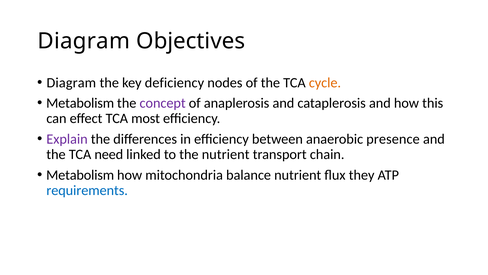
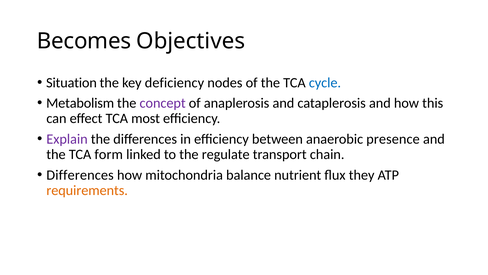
Diagram at (84, 41): Diagram -> Becomes
Diagram at (71, 83): Diagram -> Situation
cycle colour: orange -> blue
need: need -> form
the nutrient: nutrient -> regulate
Metabolism at (80, 175): Metabolism -> Differences
requirements colour: blue -> orange
